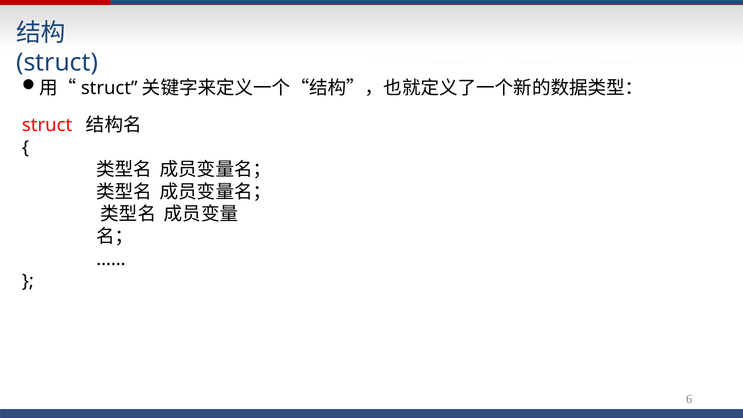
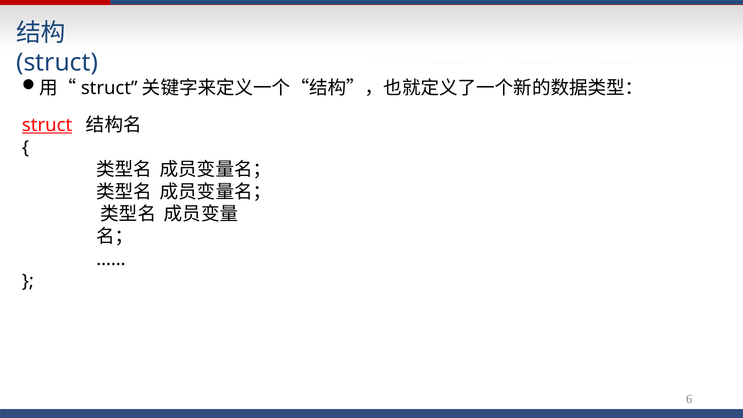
struct at (47, 125) underline: none -> present
